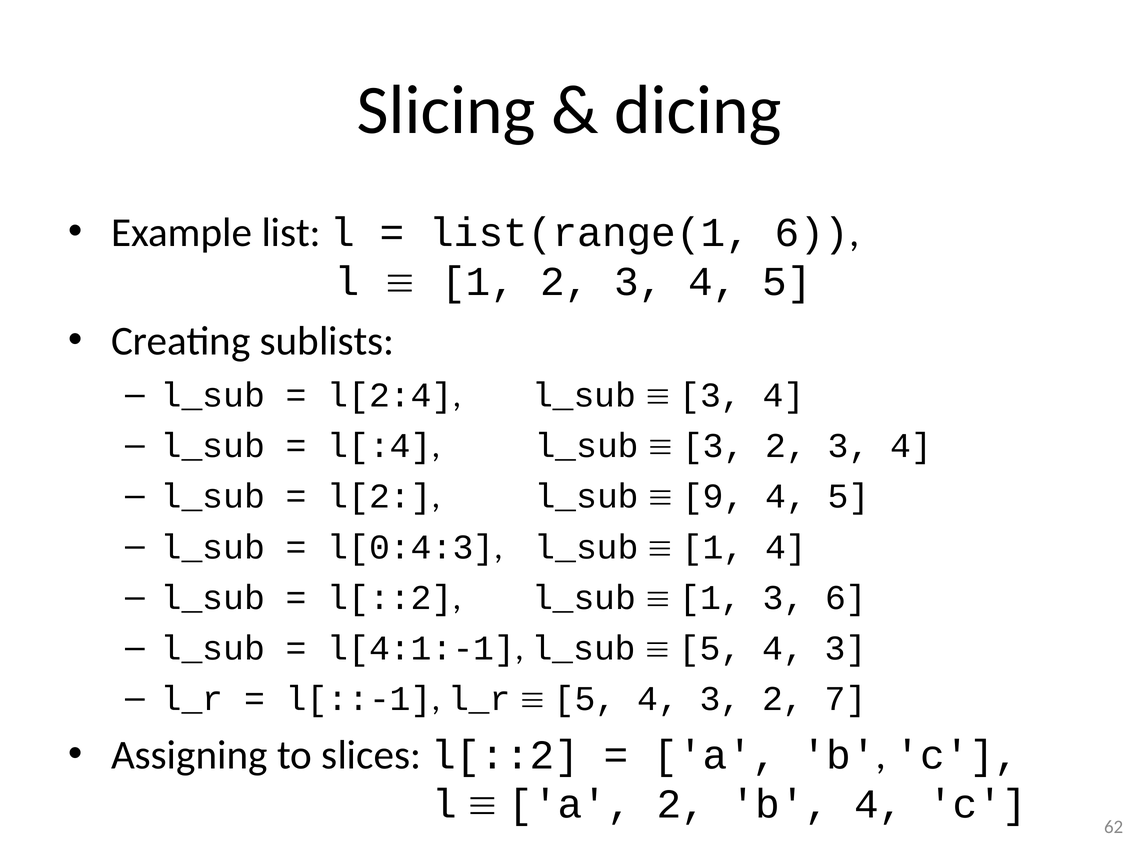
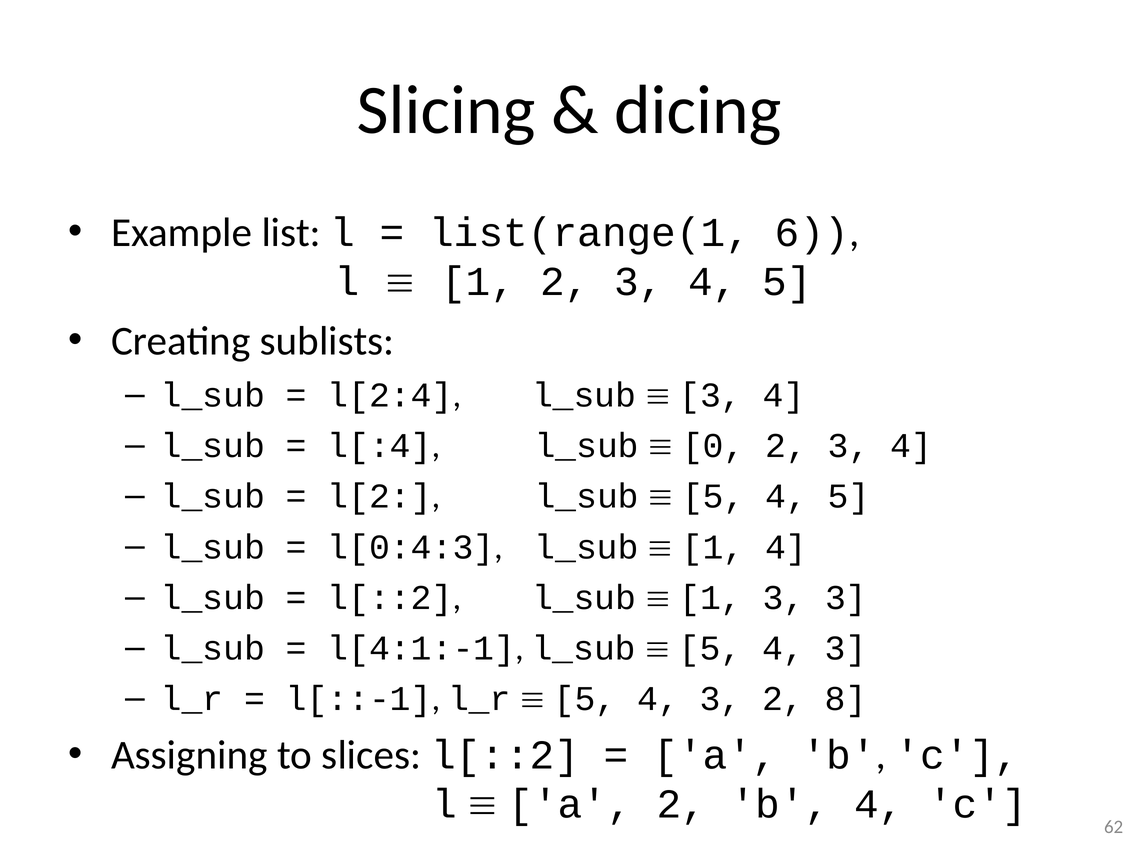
3 at (713, 446): 3 -> 0
9 at (713, 497): 9 -> 5
3 6: 6 -> 3
7: 7 -> 8
